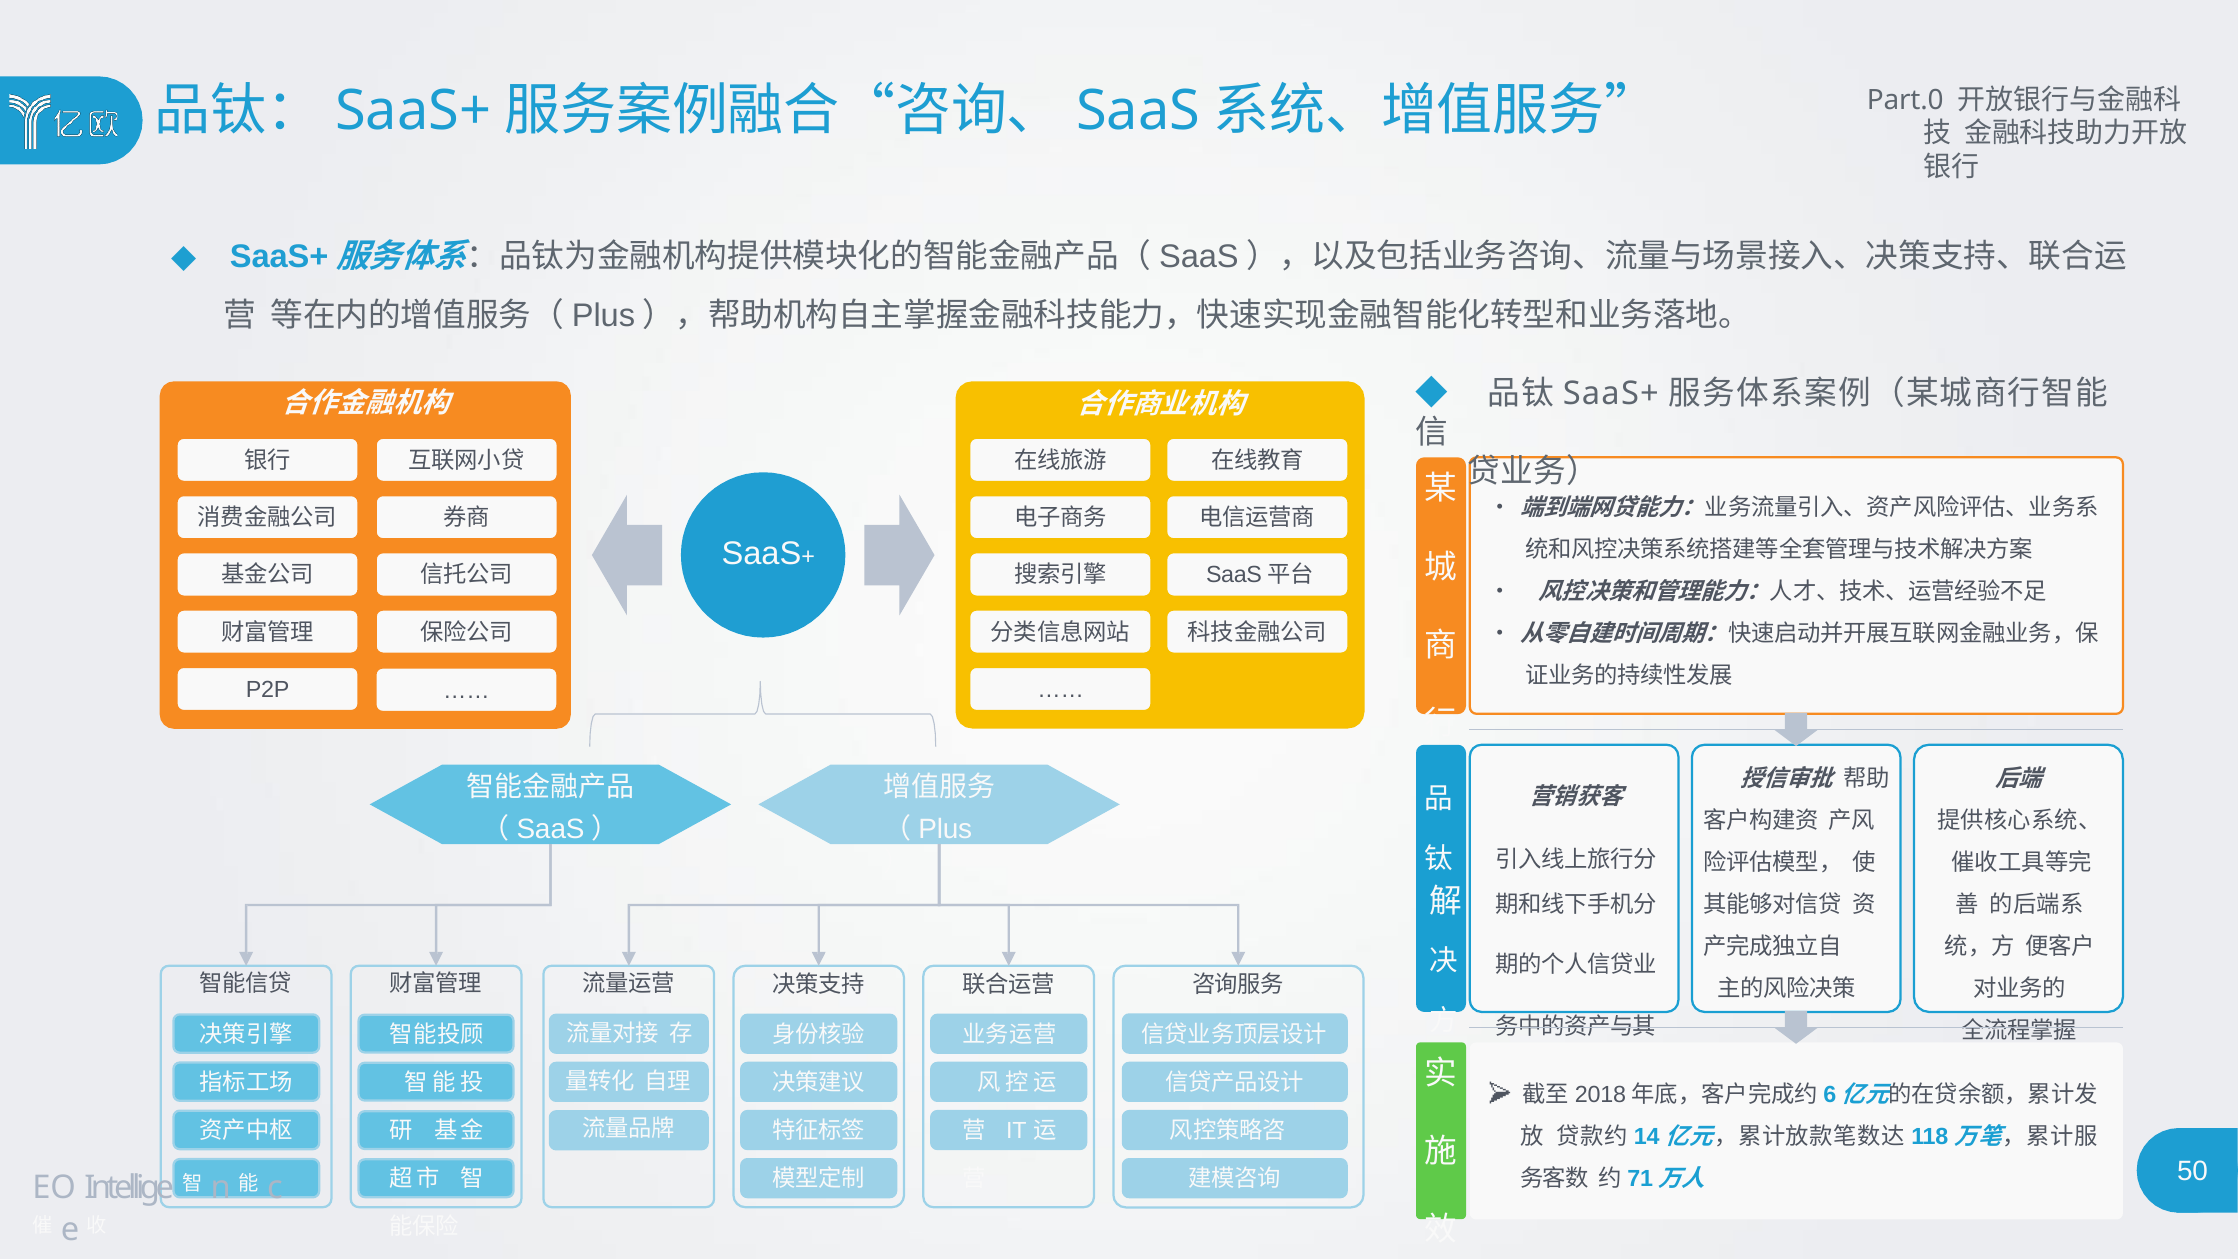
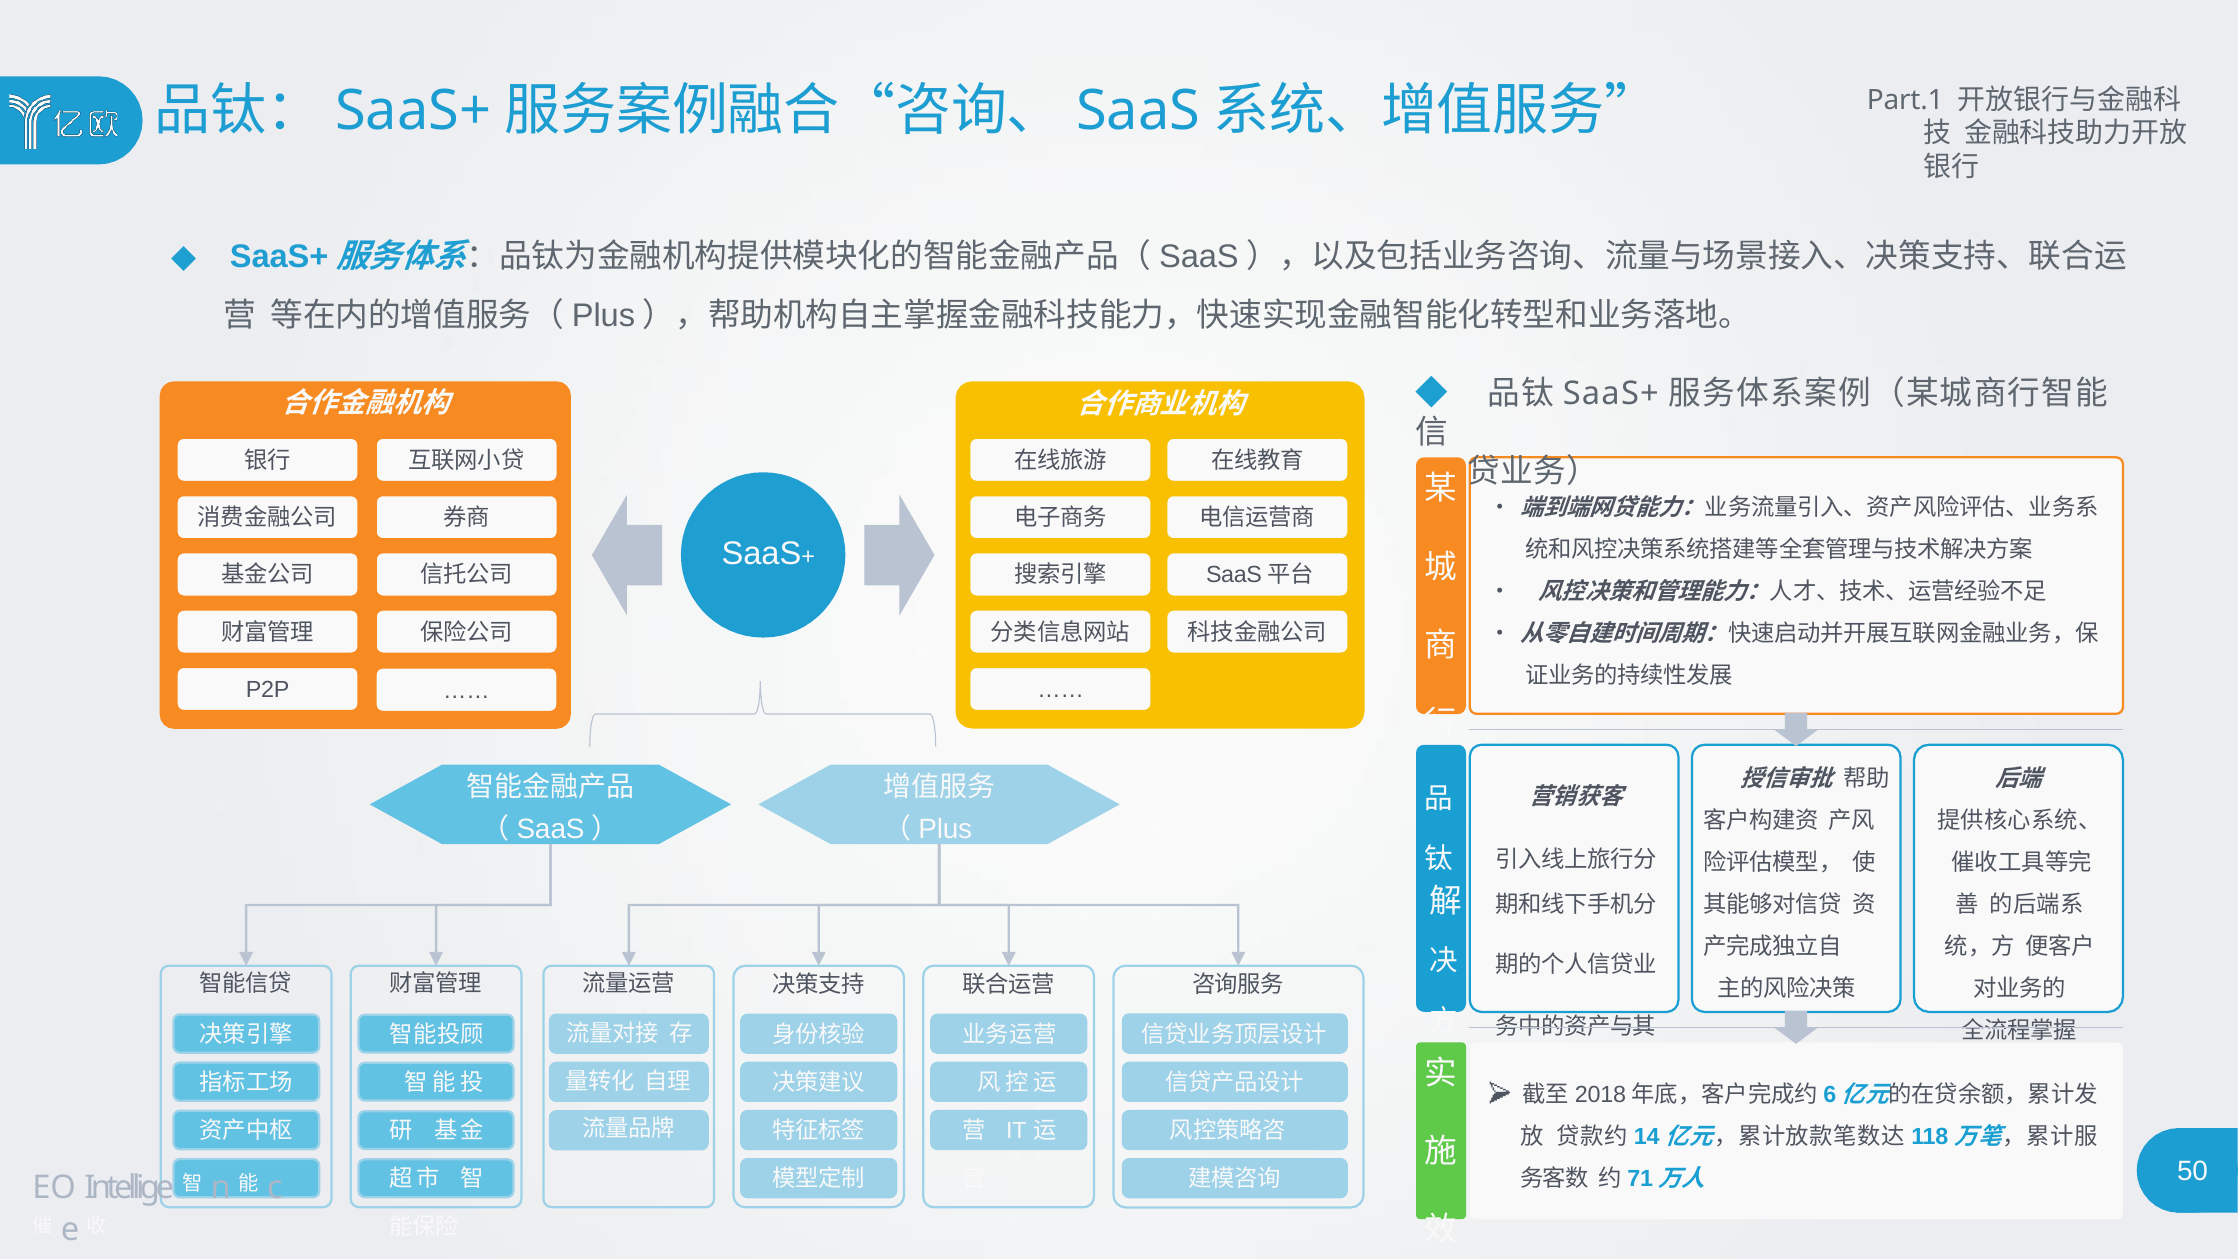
Part.0: Part.0 -> Part.1
